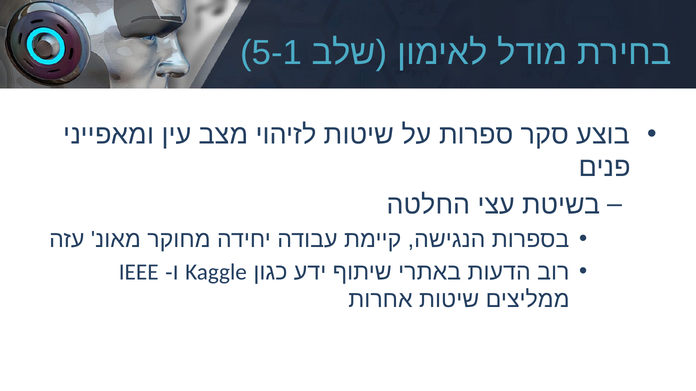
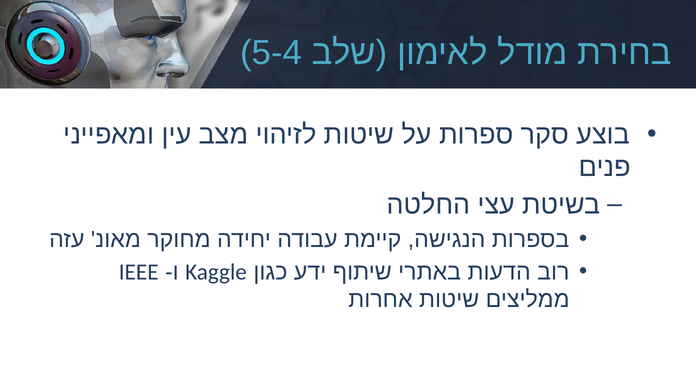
5-1: 5-1 -> 5-4
